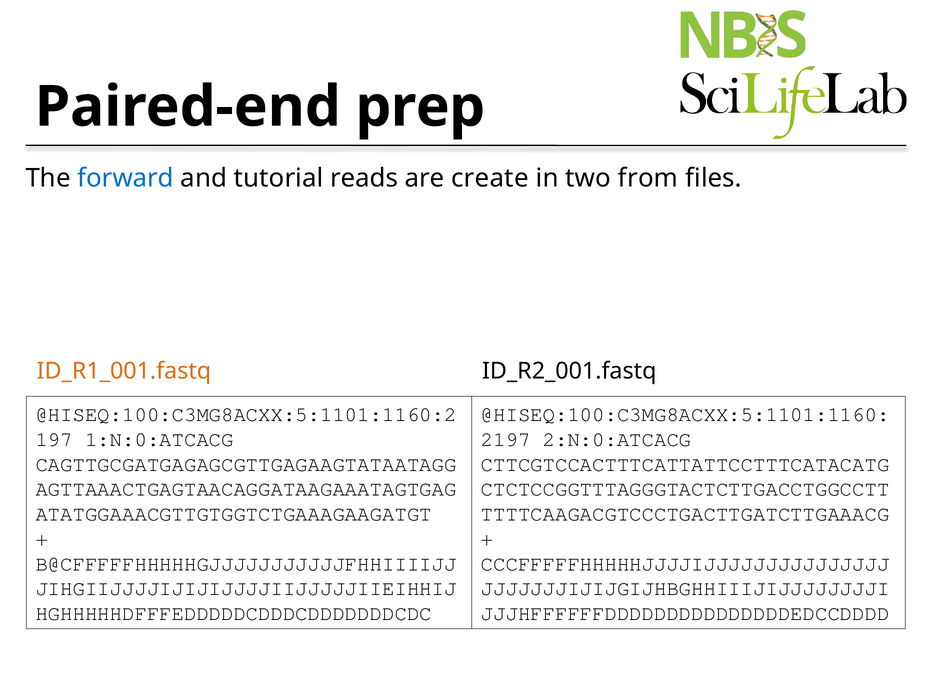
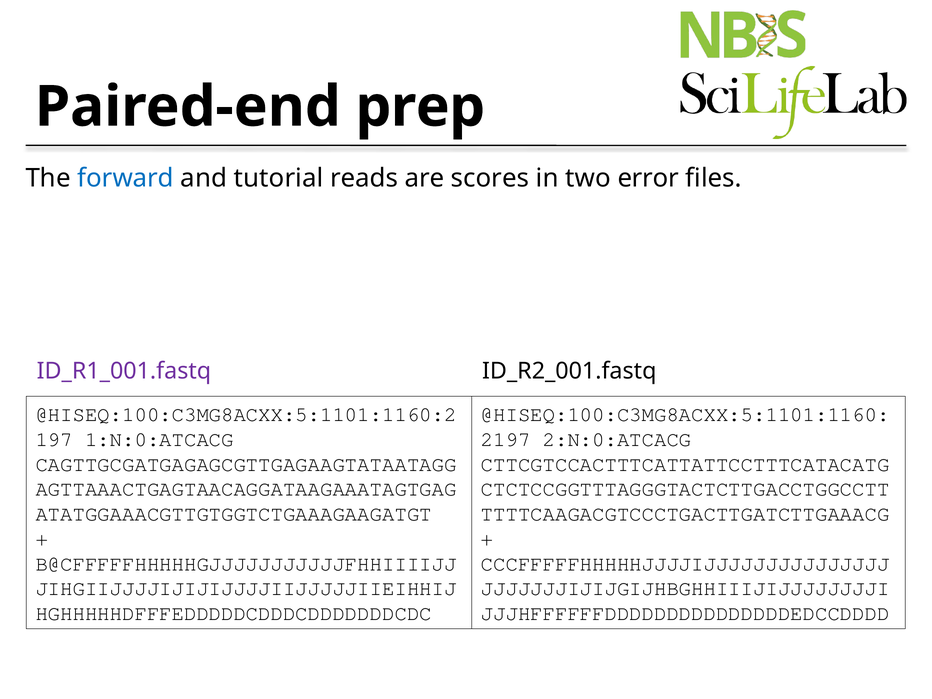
create: create -> scores
from: from -> error
ID_R1_001.fastq colour: orange -> purple
